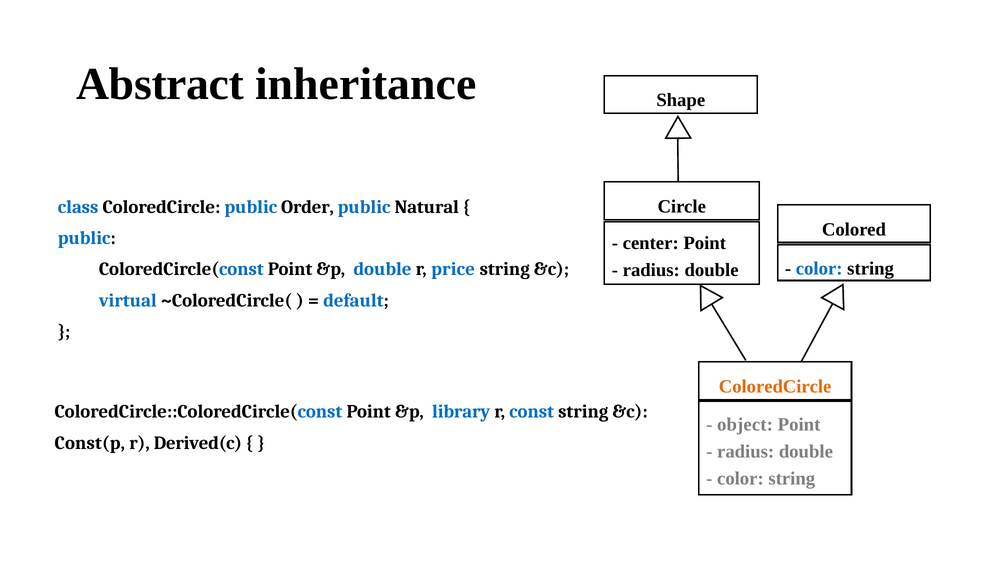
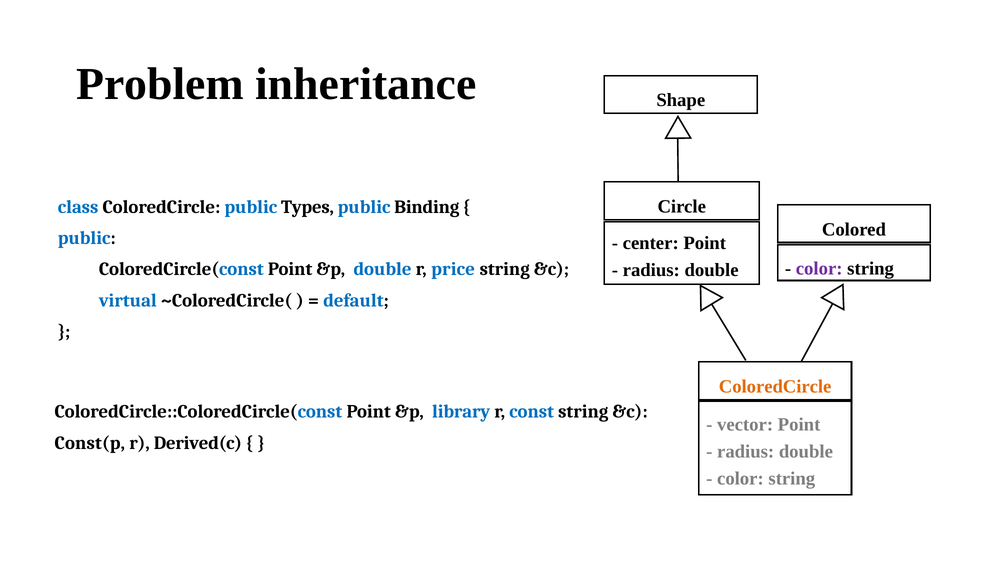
Abstract: Abstract -> Problem
Order: Order -> Types
Natural: Natural -> Binding
color at (819, 268) colour: blue -> purple
object: object -> vector
